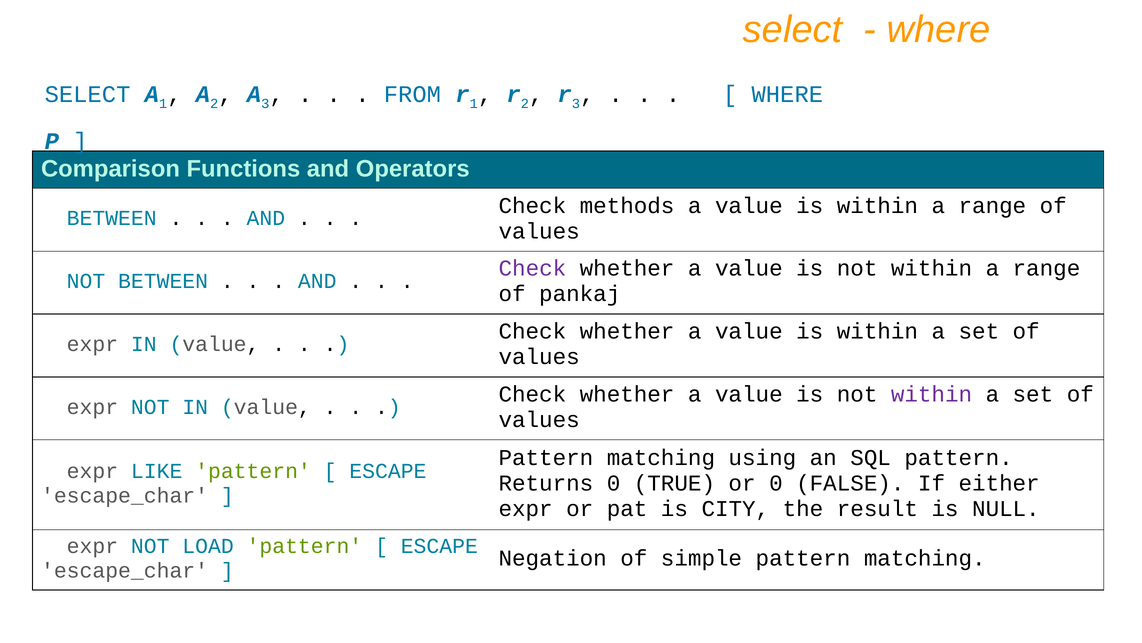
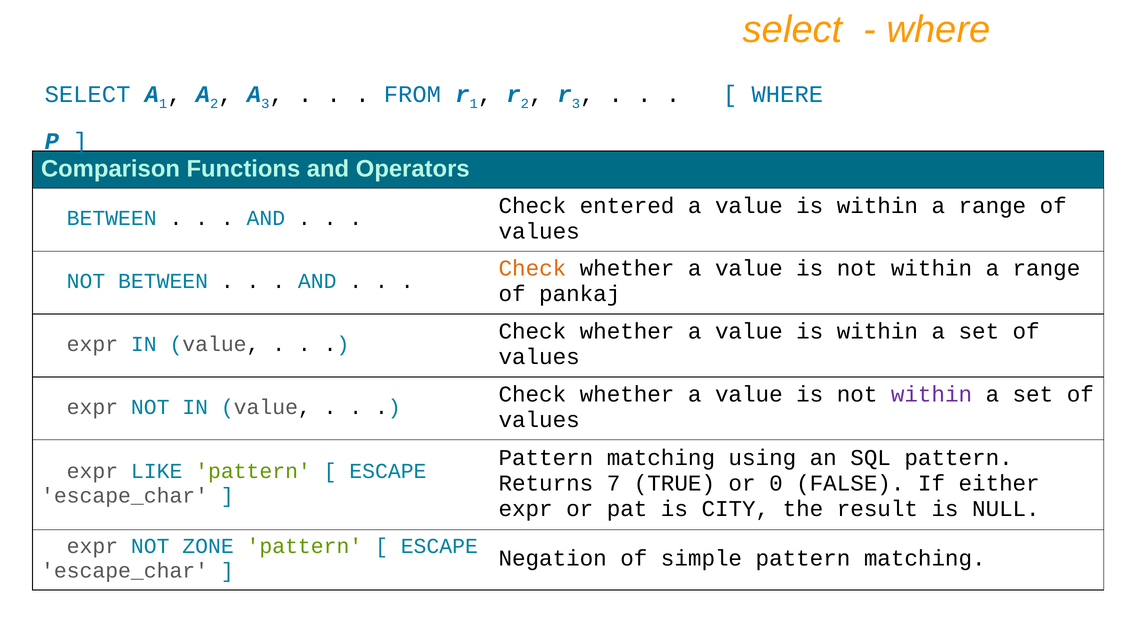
methods: methods -> entered
Check at (532, 268) colour: purple -> orange
Returns 0: 0 -> 7
LOAD: LOAD -> ZONE
